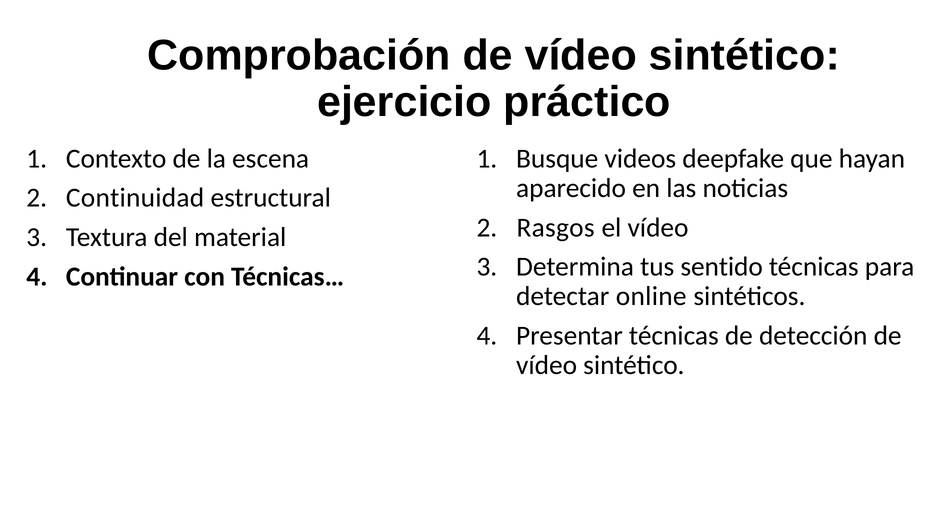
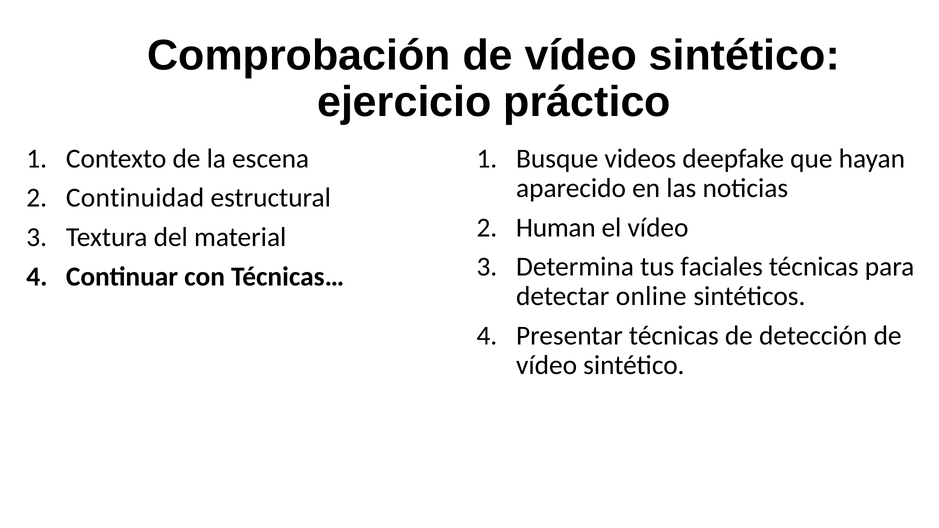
Rasgos: Rasgos -> Human
sentido: sentido -> faciales
